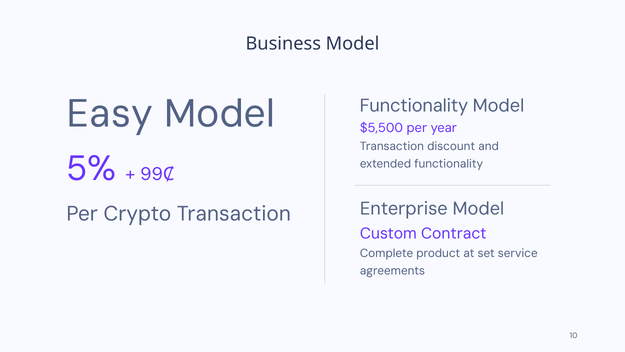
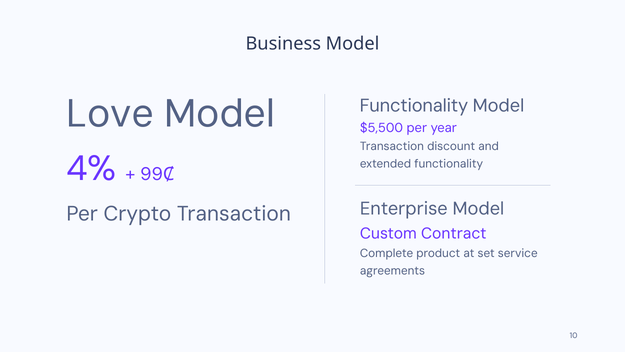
Easy: Easy -> Love
5%: 5% -> 4%
